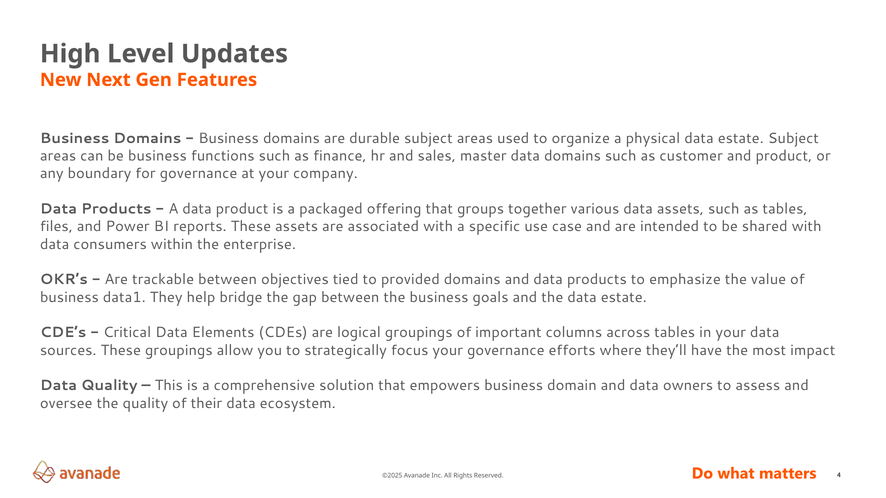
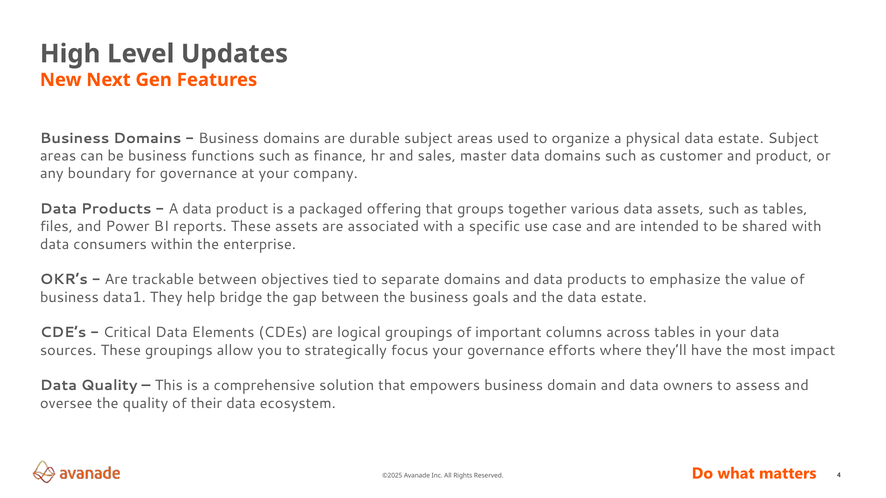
provided: provided -> separate
